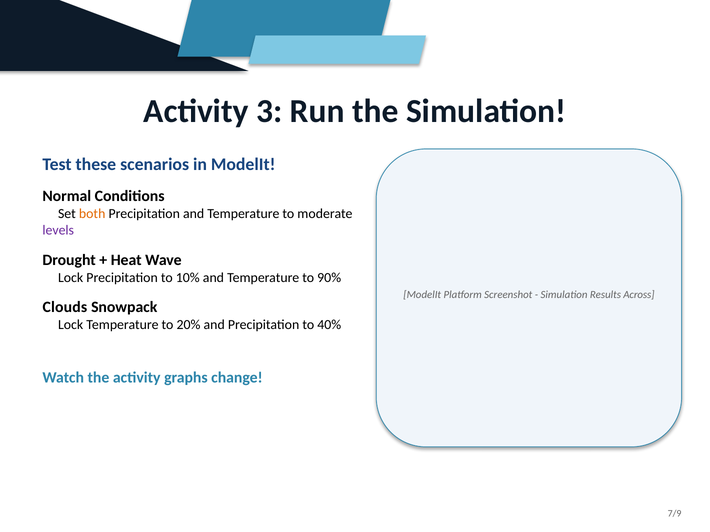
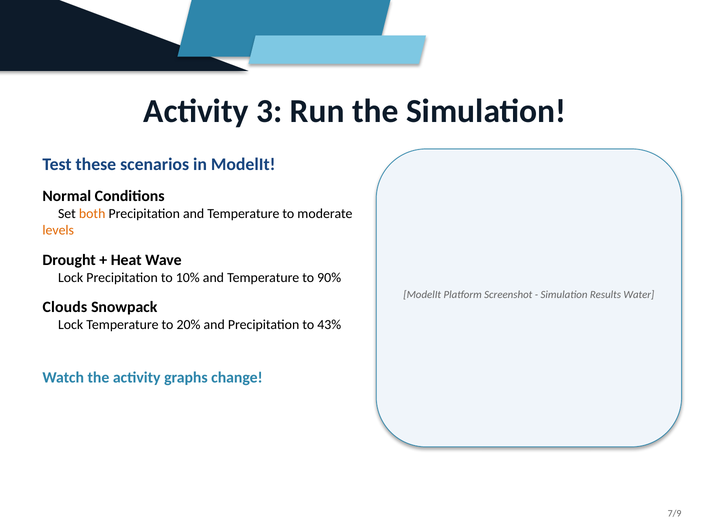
levels colour: purple -> orange
Across: Across -> Water
40%: 40% -> 43%
